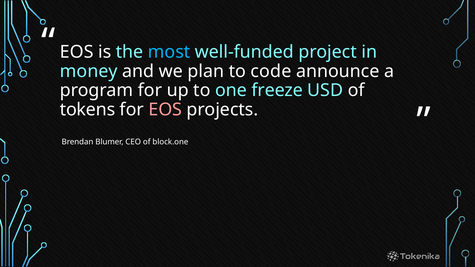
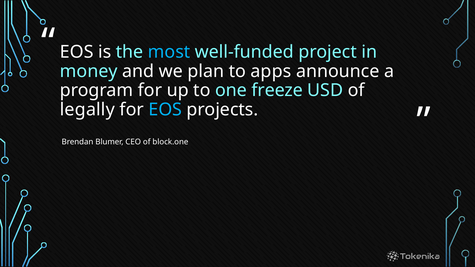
code: code -> apps
tokens: tokens -> legally
EOS at (165, 110) colour: pink -> light blue
